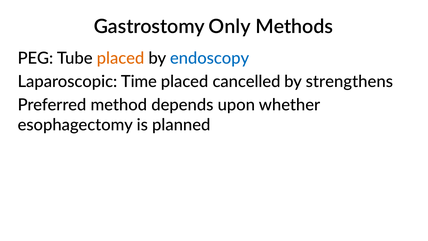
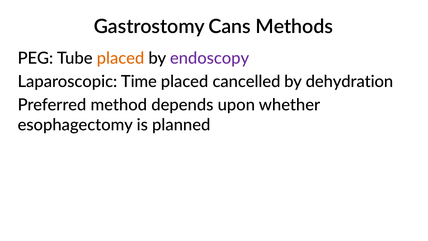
Only: Only -> Cans
endoscopy colour: blue -> purple
strengthens: strengthens -> dehydration
